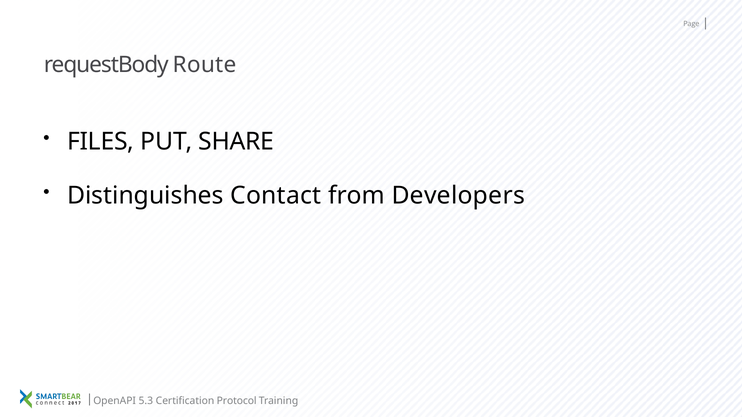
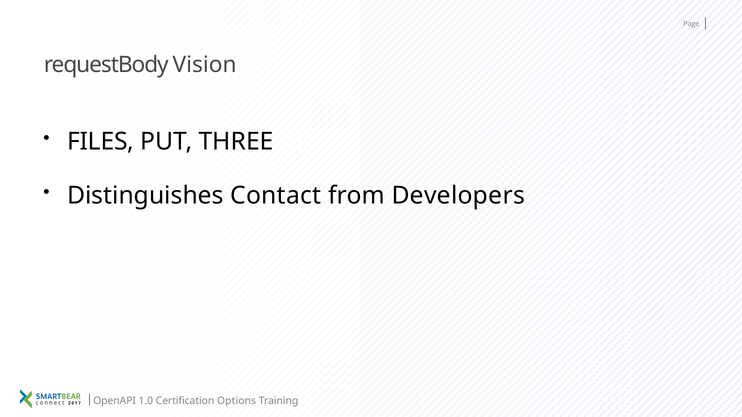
Route: Route -> Vision
SHARE: SHARE -> THREE
5.3: 5.3 -> 1.0
Protocol: Protocol -> Options
